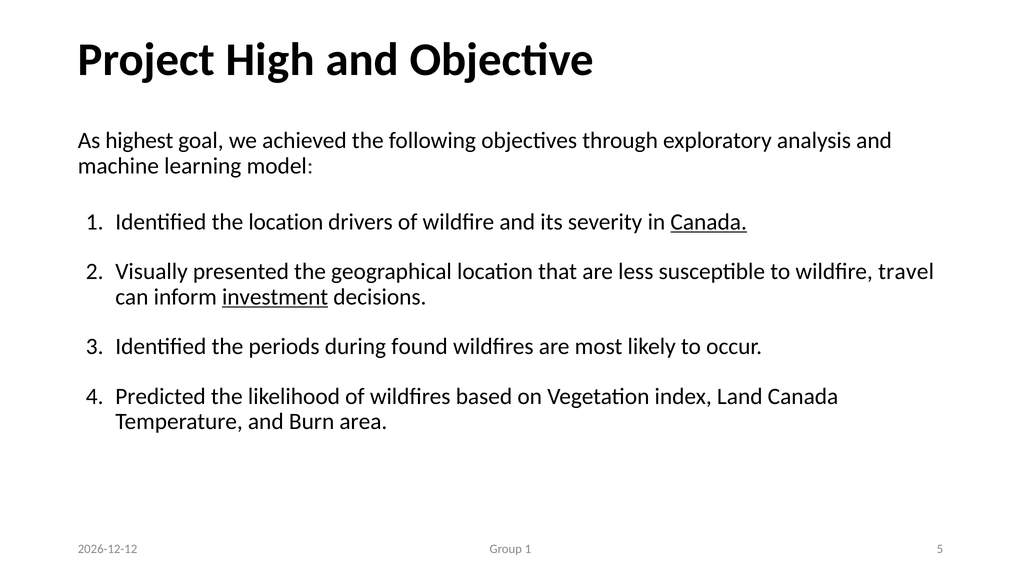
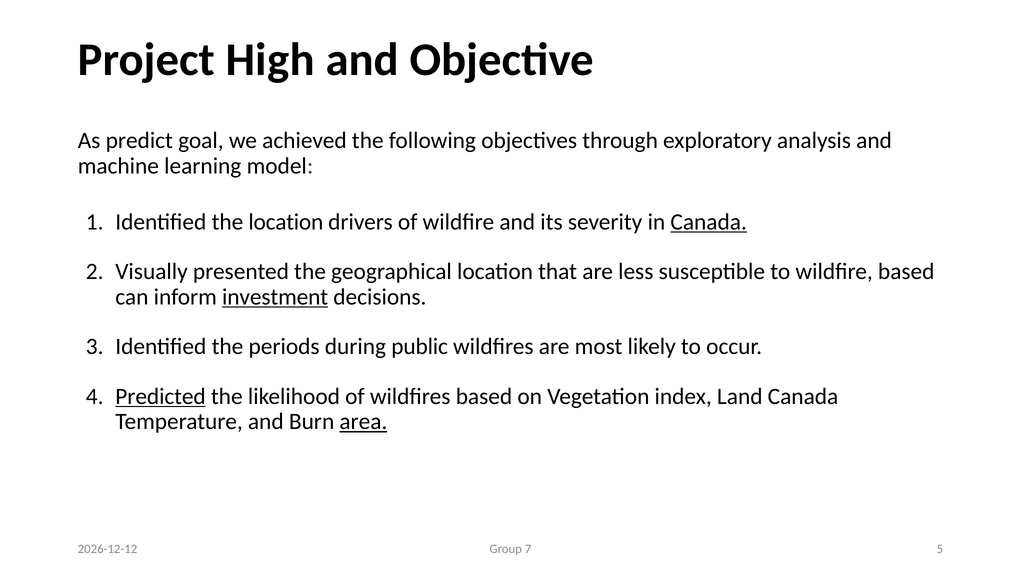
highest: highest -> predict
wildfire travel: travel -> based
found: found -> public
Predicted underline: none -> present
area underline: none -> present
Group 1: 1 -> 7
